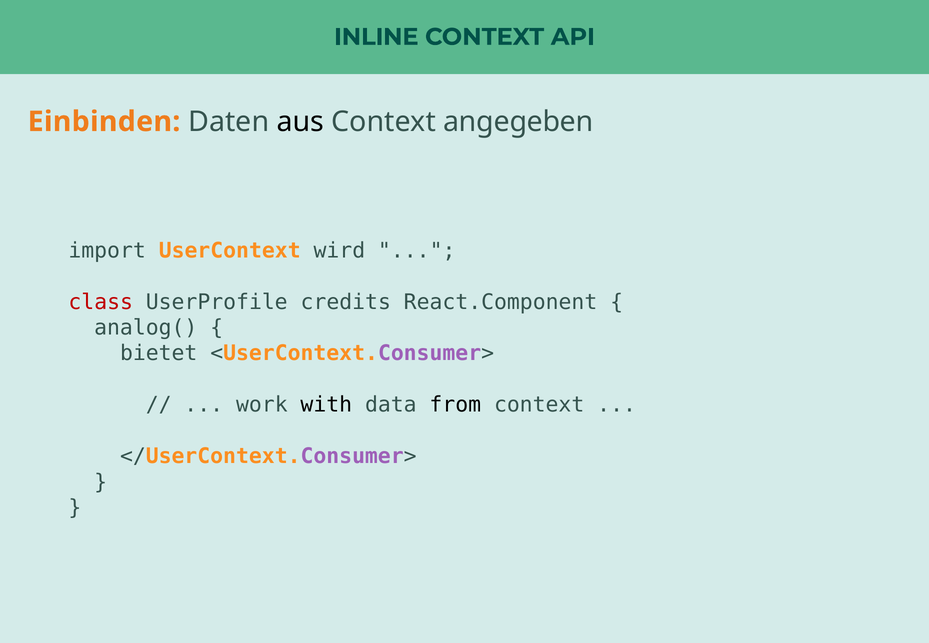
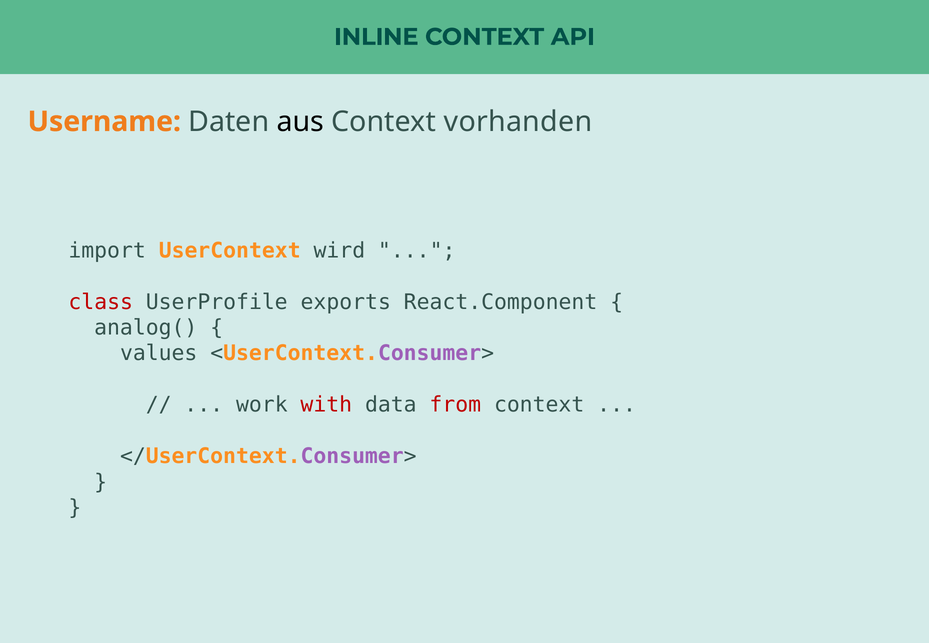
Einbinden: Einbinden -> Username
angegeben: angegeben -> vorhanden
credits: credits -> exports
bietet: bietet -> values
with colour: black -> red
from colour: black -> red
